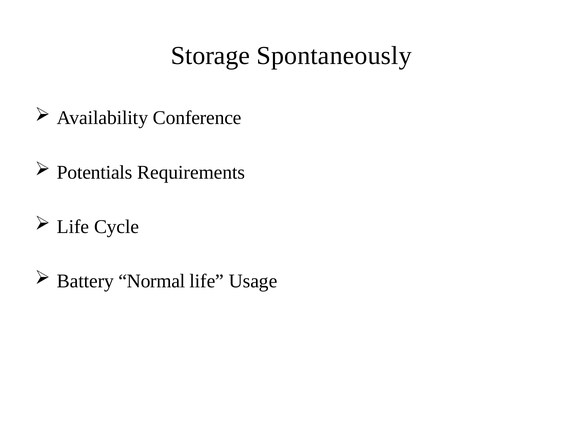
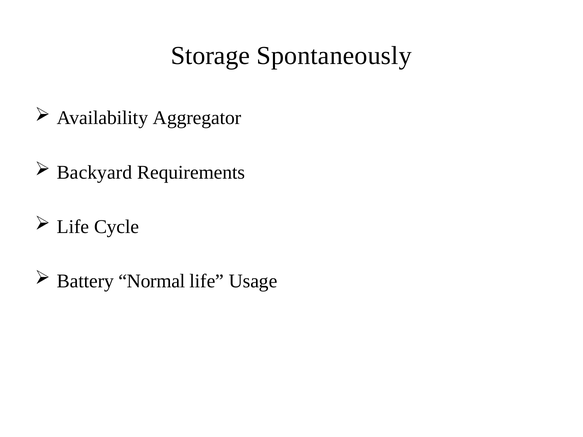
Conference: Conference -> Aggregator
Potentials: Potentials -> Backyard
